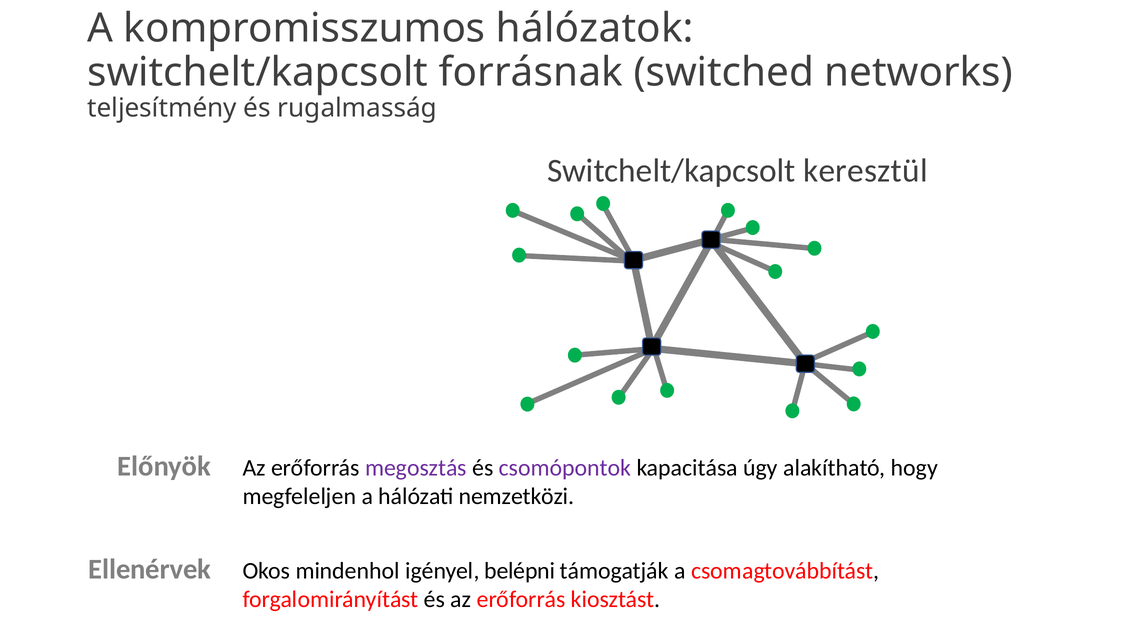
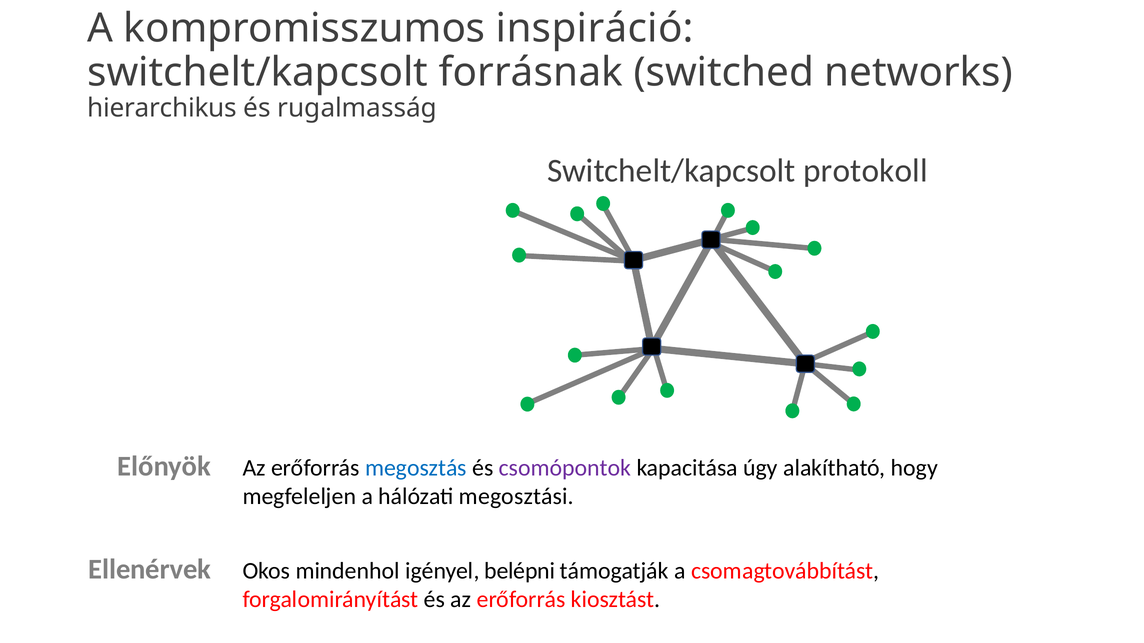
hálózatok: hálózatok -> inspiráció
teljesítmény: teljesítmény -> hierarchikus
keresztül: keresztül -> protokoll
megosztás colour: purple -> blue
nemzetközi: nemzetközi -> megosztási
